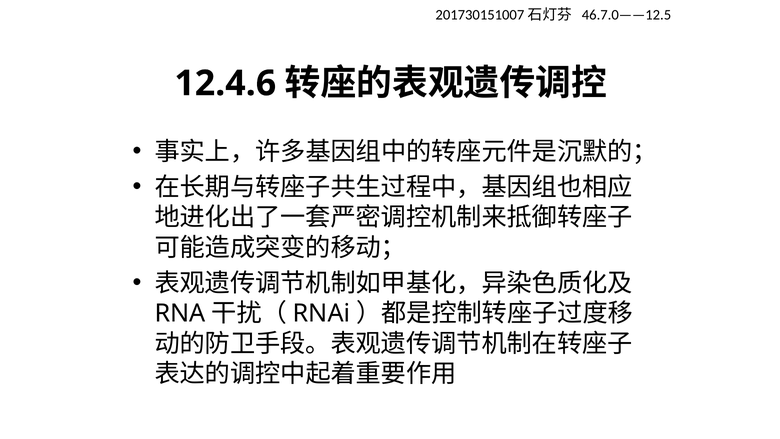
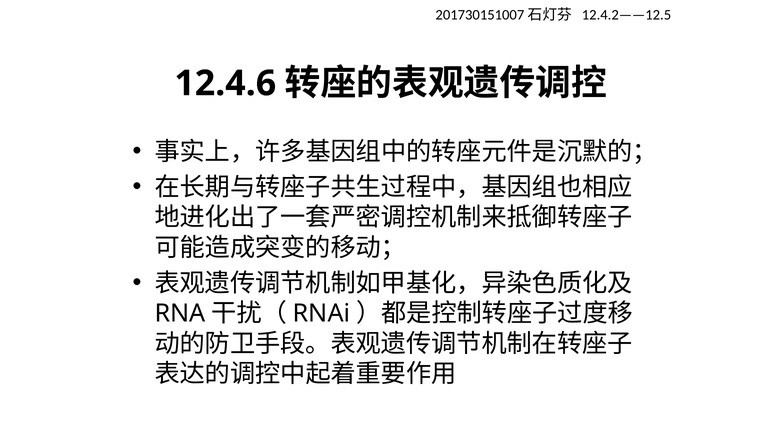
46.7.0——12.5: 46.7.0——12.5 -> 12.4.2——12.5
